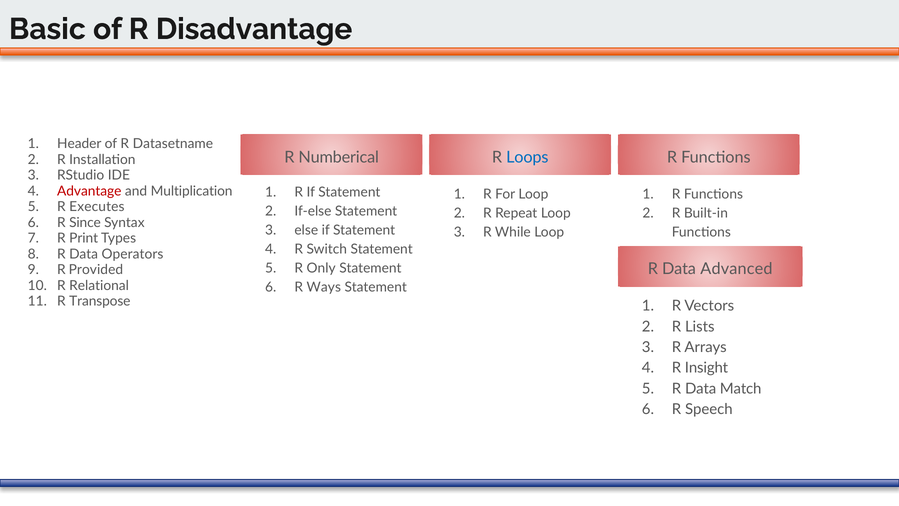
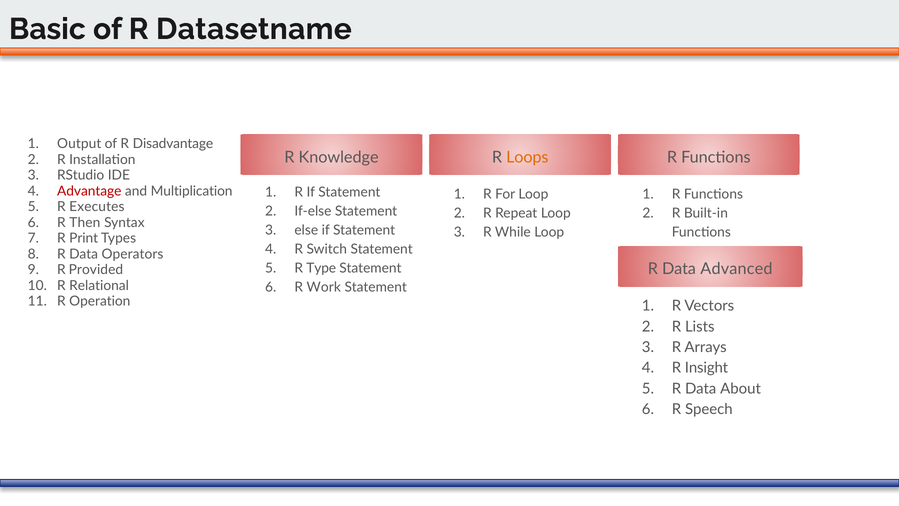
Disadvantage: Disadvantage -> Datasetname
Header: Header -> Output
Datasetname: Datasetname -> Disadvantage
Numberical: Numberical -> Knowledge
Loops colour: blue -> orange
Since: Since -> Then
Only: Only -> Type
Ways: Ways -> Work
Transpose: Transpose -> Operation
Match: Match -> About
